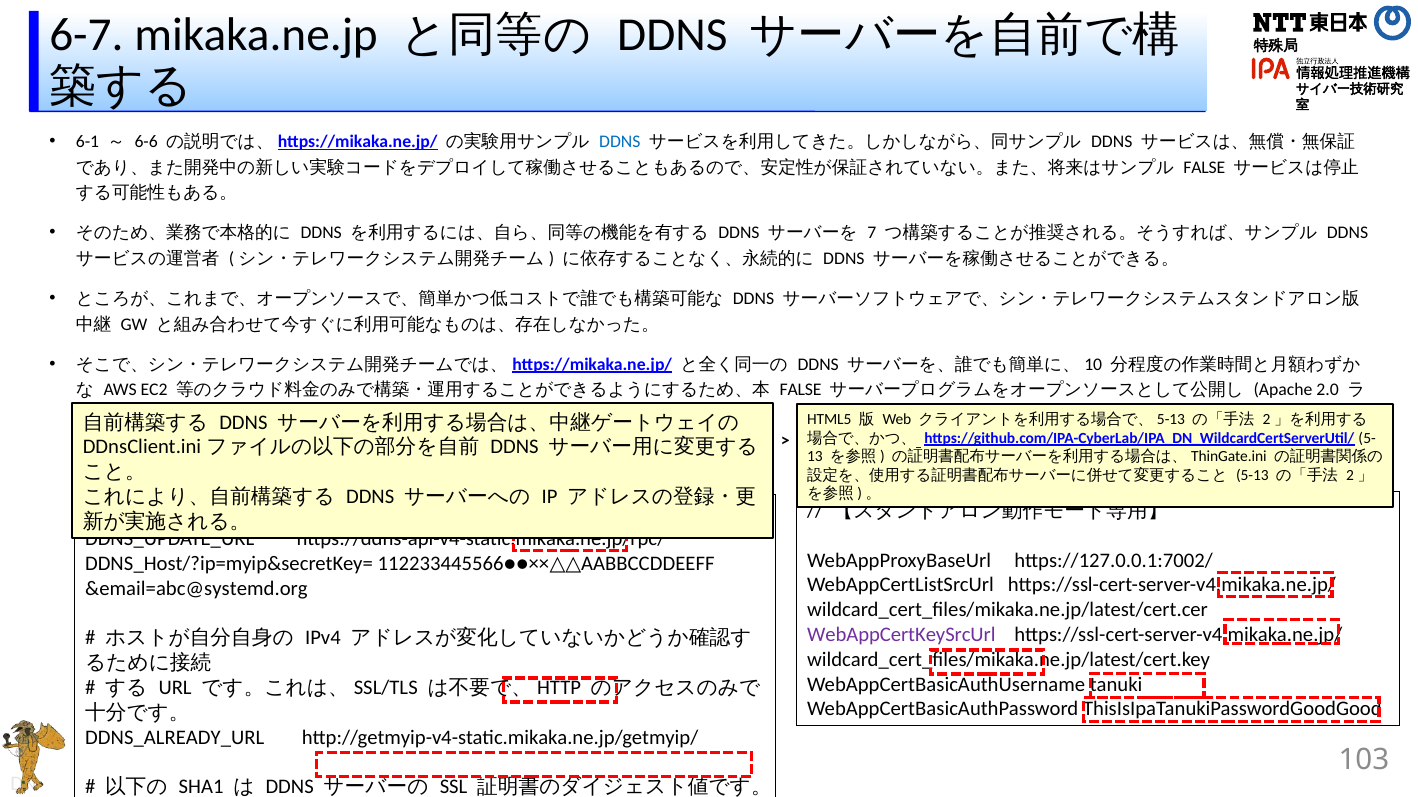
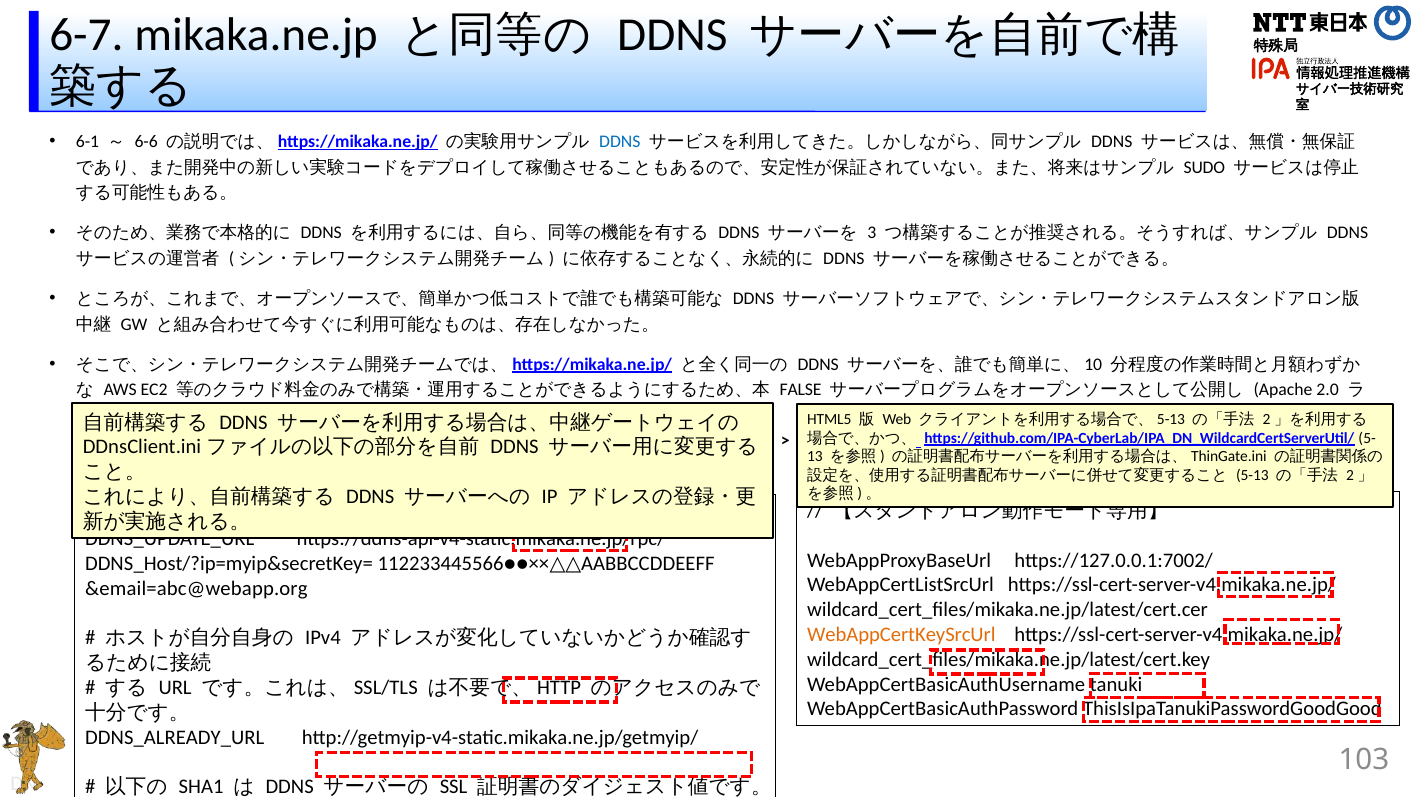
FALSE at (1204, 167): FALSE -> SUDO
7: 7 -> 3
&email=abc@systemd.org: &email=abc@systemd.org -> &email=abc@webapp.org
WebAppCertKeySrcUrl colour: purple -> orange
